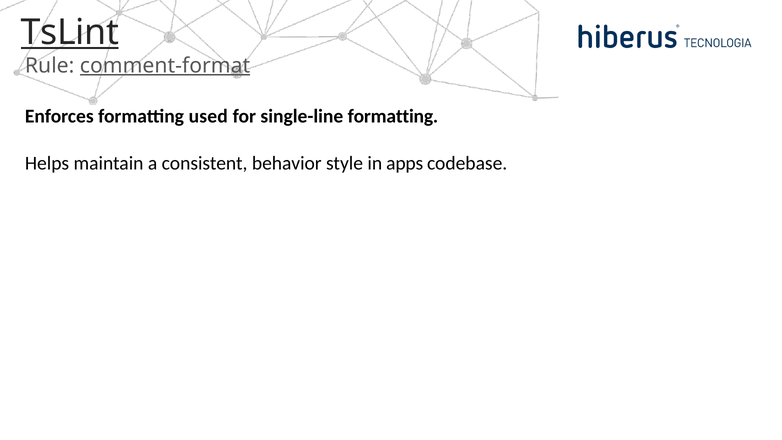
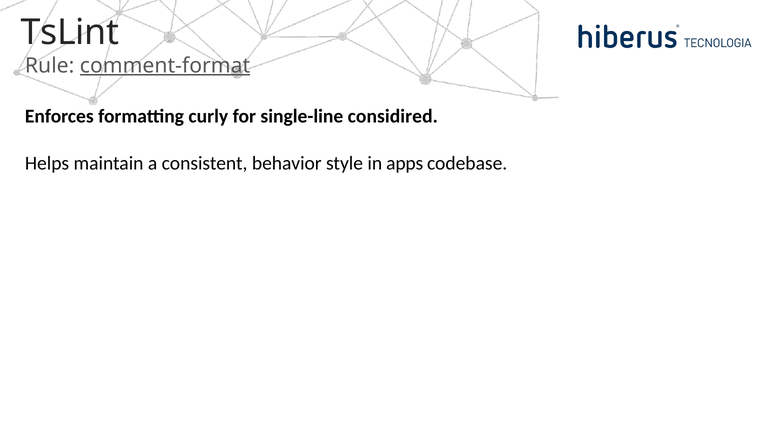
TsLint underline: present -> none
used: used -> curly
single-line formatting: formatting -> considired
